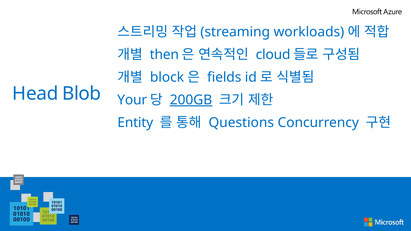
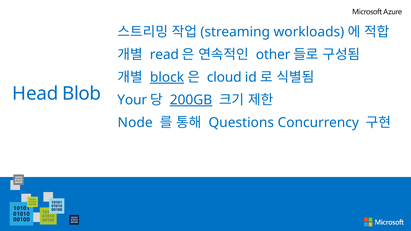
then: then -> read
cloud: cloud -> other
block underline: none -> present
fields: fields -> cloud
Entity: Entity -> Node
